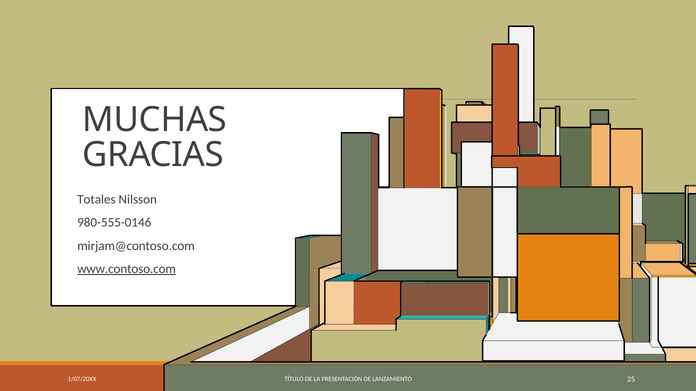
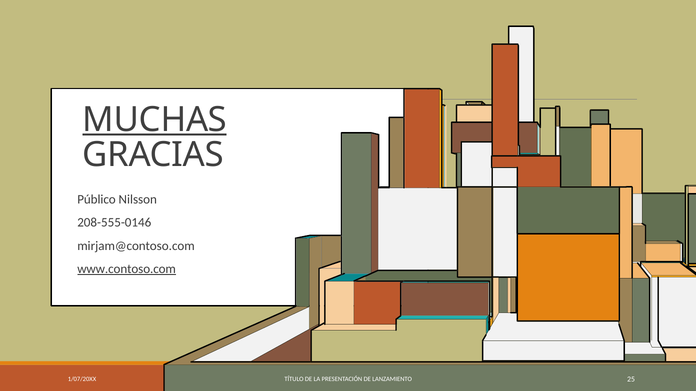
MUCHAS underline: none -> present
Totales: Totales -> Público
980-555-0146: 980-555-0146 -> 208-555-0146
